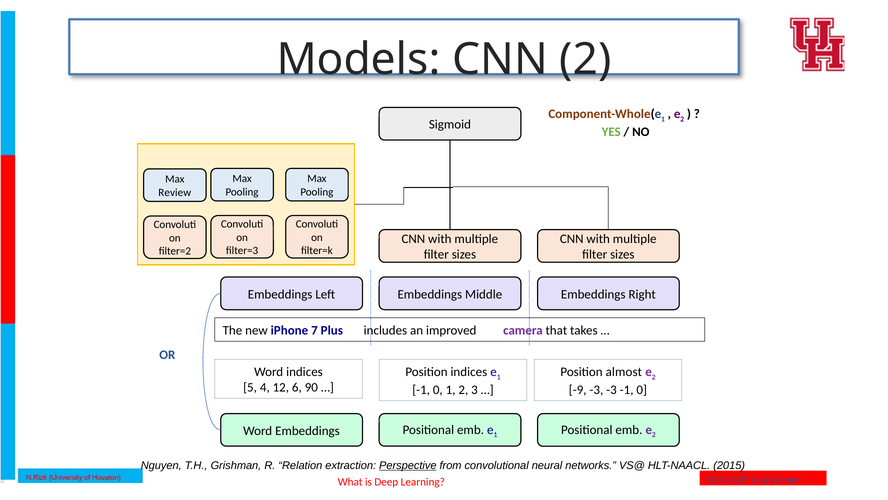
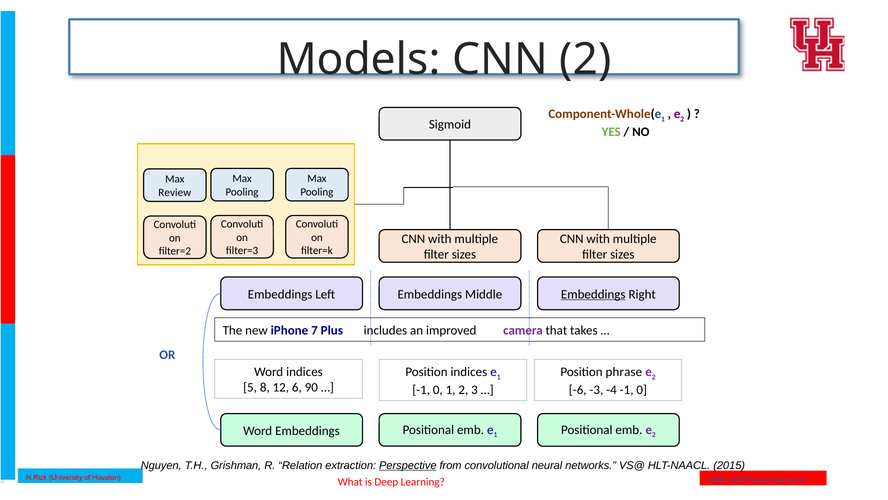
Embeddings at (593, 294) underline: none -> present
almost: almost -> phrase
4: 4 -> 8
-9: -9 -> -6
-3 -3: -3 -> -4
